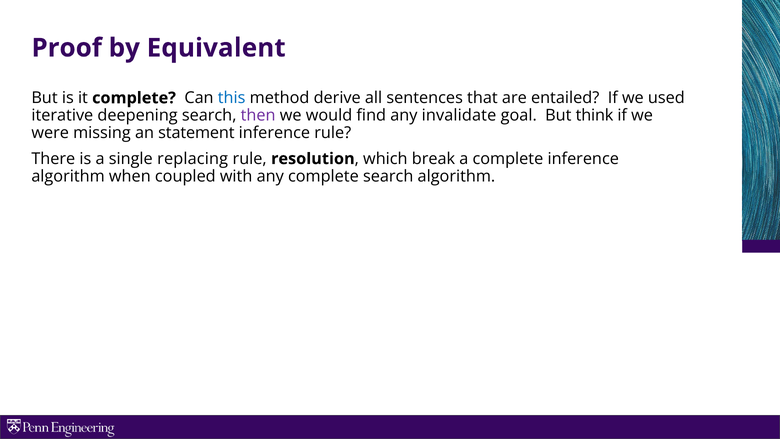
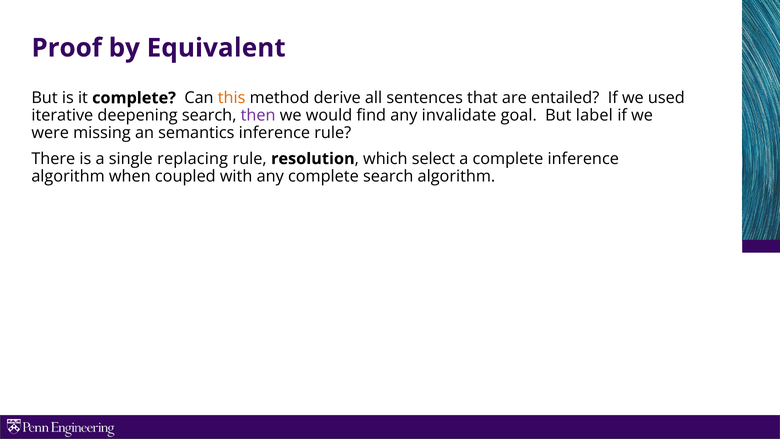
this colour: blue -> orange
think: think -> label
statement: statement -> semantics
break: break -> select
